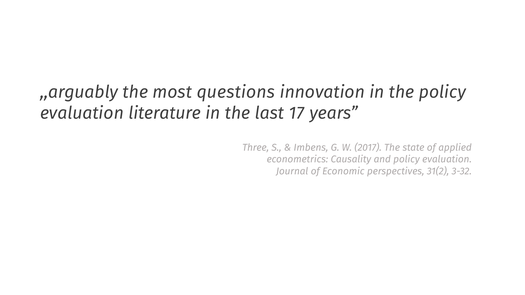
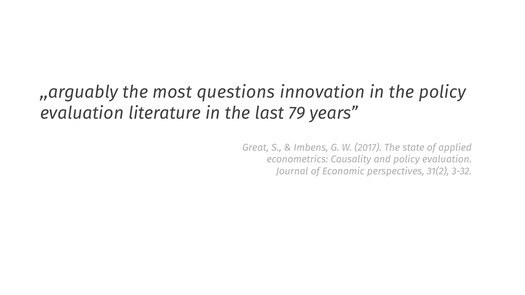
17: 17 -> 79
Three: Three -> Great
